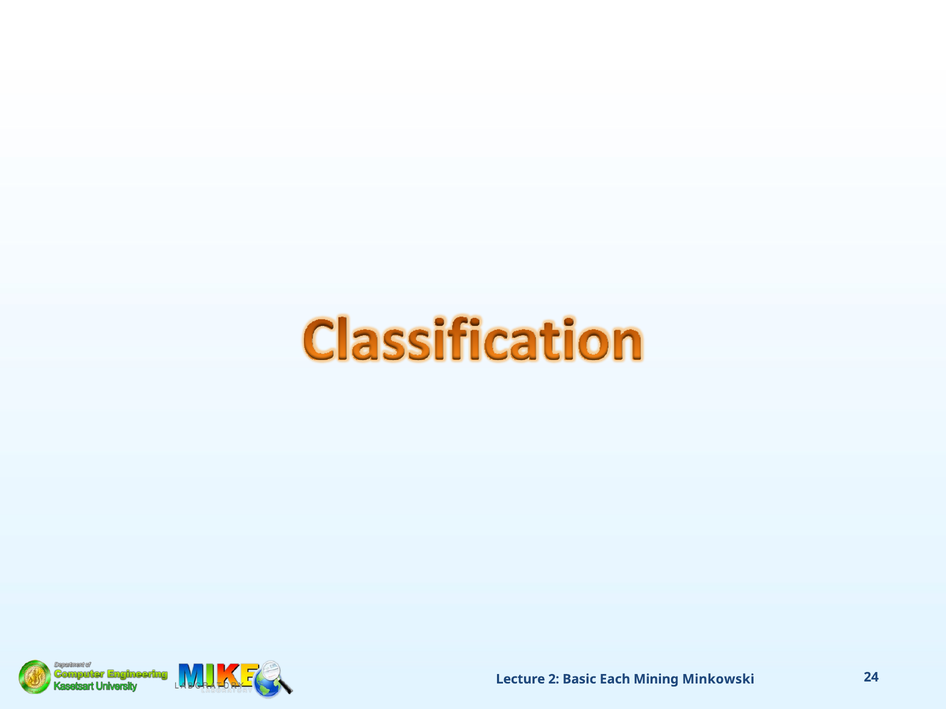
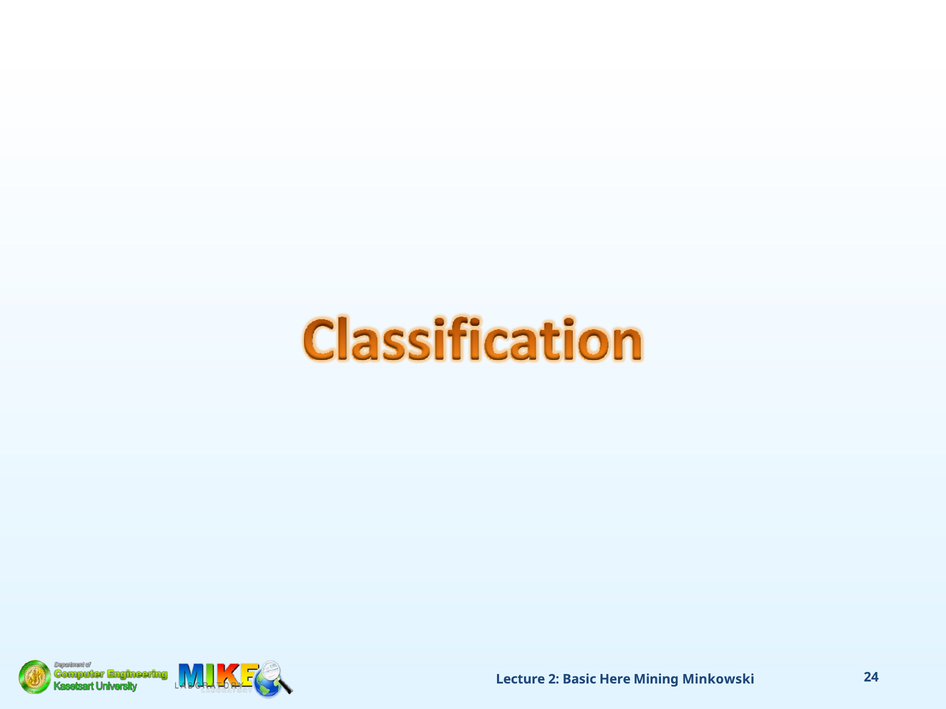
Each: Each -> Here
